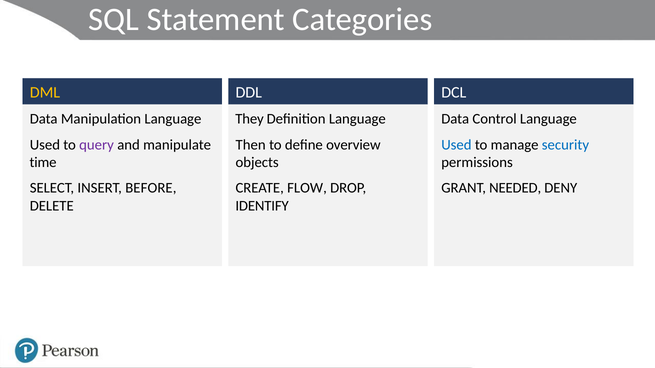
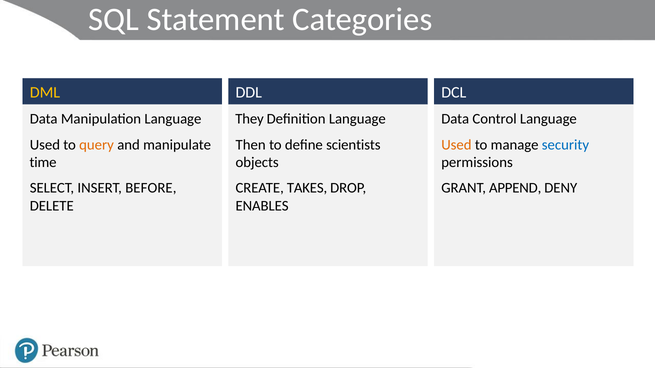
query colour: purple -> orange
overview: overview -> scientists
Used at (456, 145) colour: blue -> orange
FLOW: FLOW -> TAKES
NEEDED: NEEDED -> APPEND
IDENTIFY: IDENTIFY -> ENABLES
